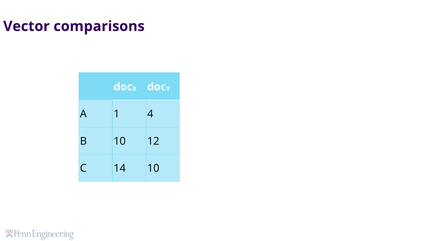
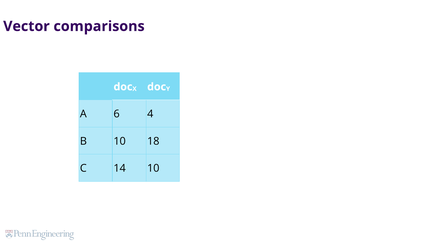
1: 1 -> 6
12: 12 -> 18
